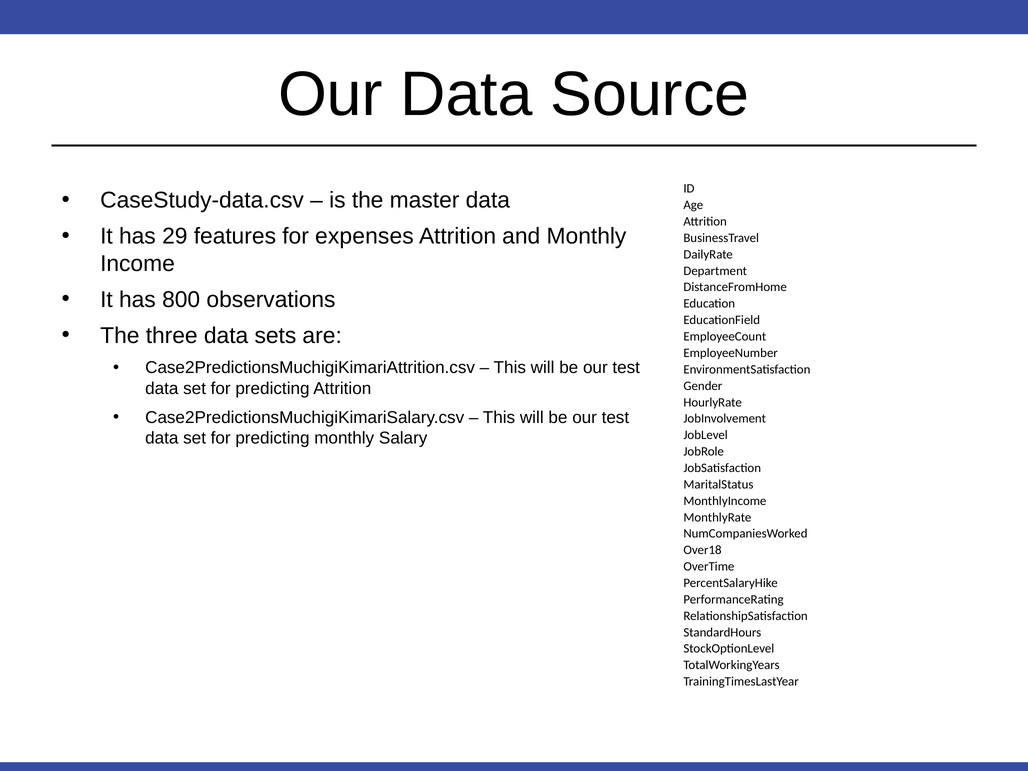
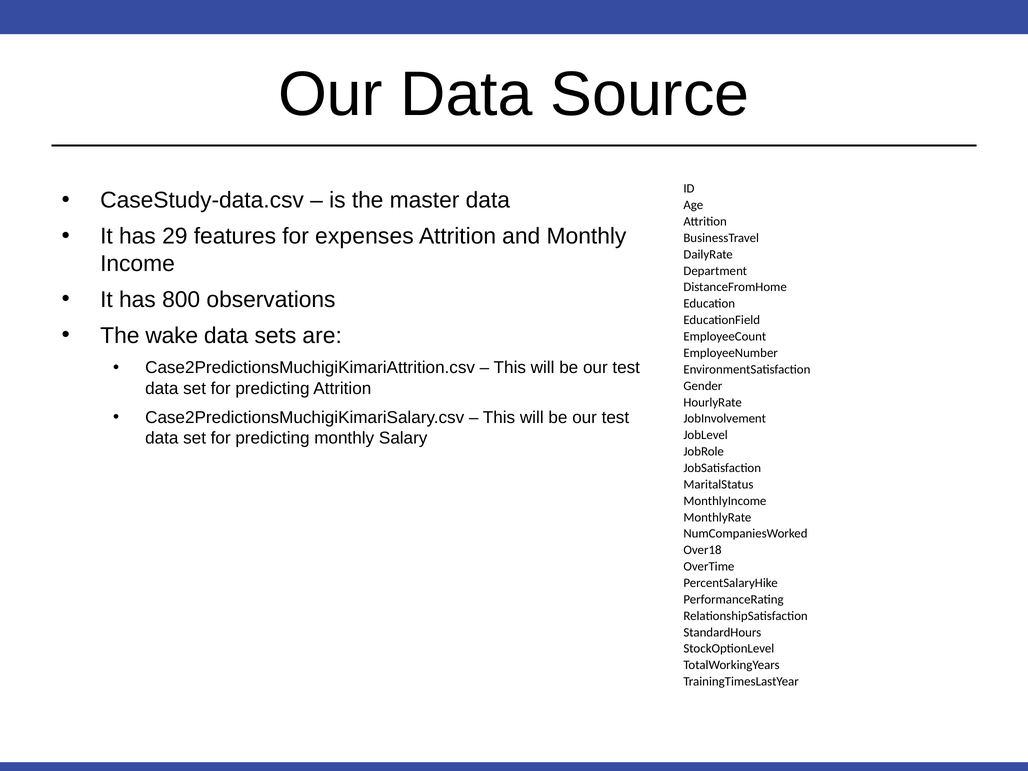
three: three -> wake
